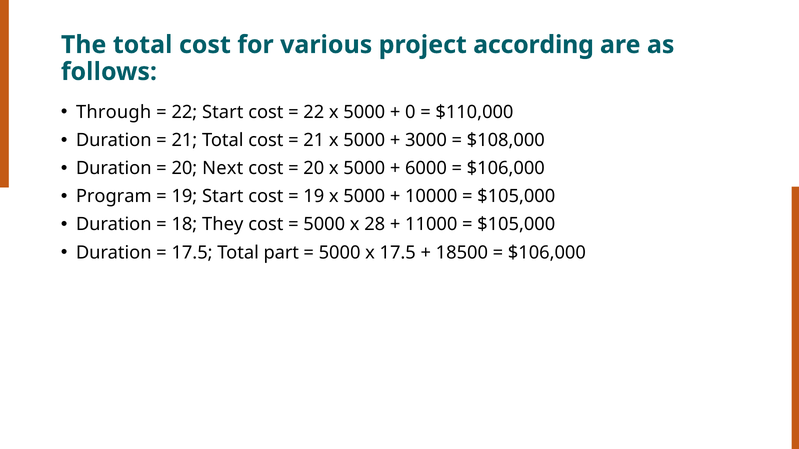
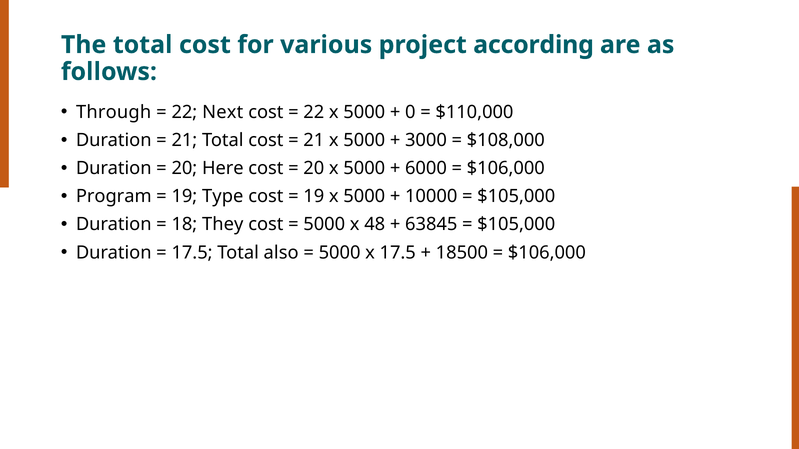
22 Start: Start -> Next
Next: Next -> Here
19 Start: Start -> Type
28: 28 -> 48
11000: 11000 -> 63845
part: part -> also
